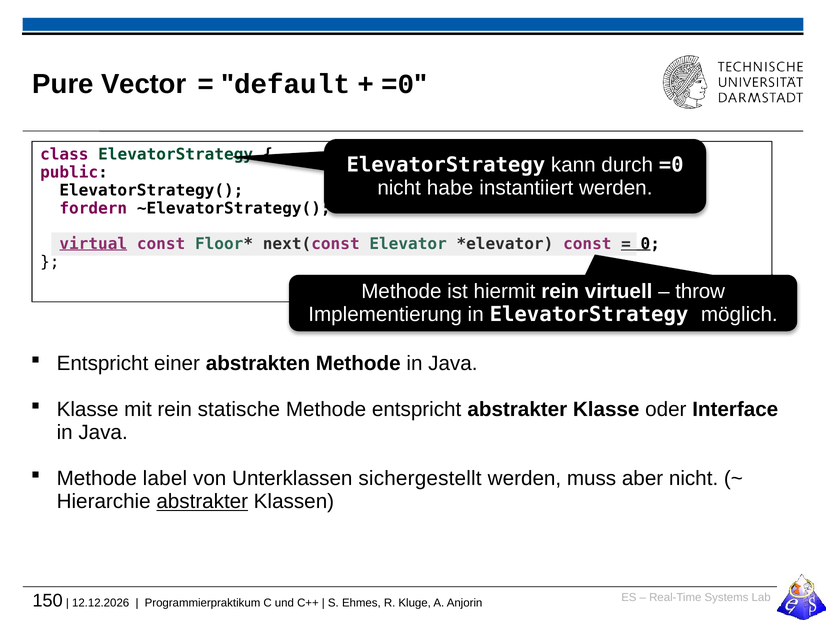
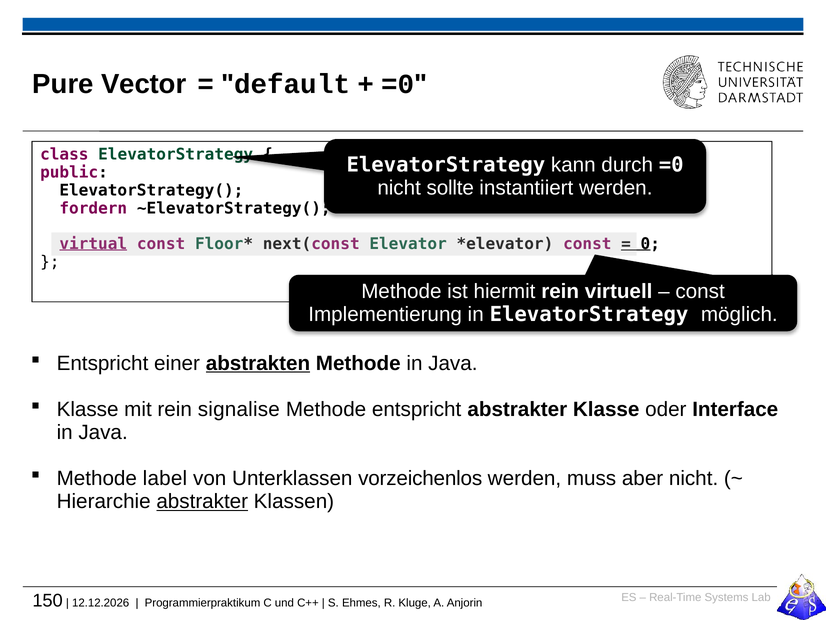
habe: habe -> sollte
throw at (700, 291): throw -> const
abstrakten underline: none -> present
statische: statische -> signalise
sichergestellt: sichergestellt -> vorzeichenlos
